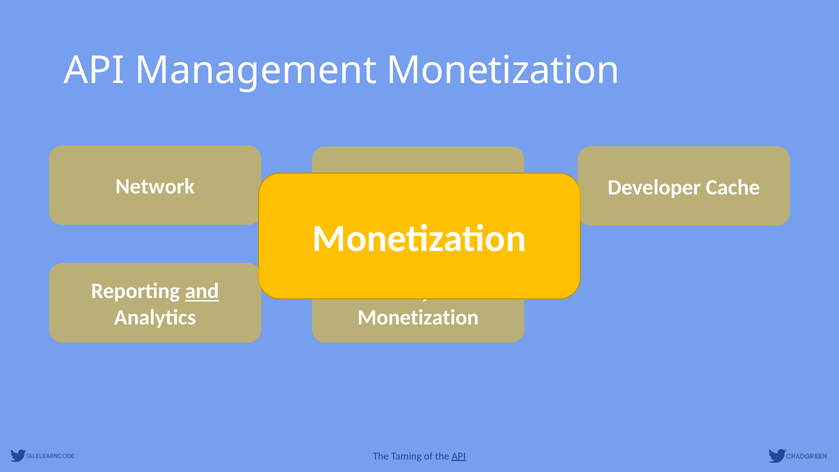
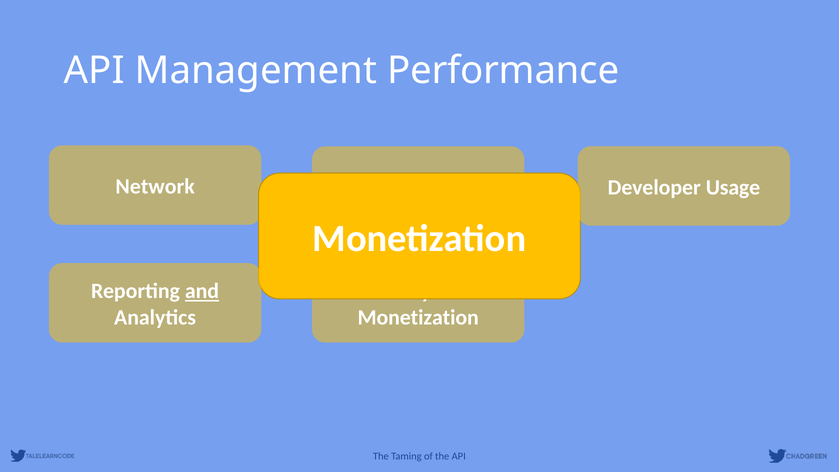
API Management Monetization: Monetization -> Performance
Cache: Cache -> Usage
API at (459, 456) underline: present -> none
